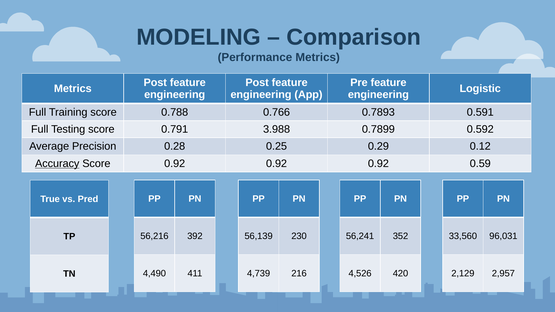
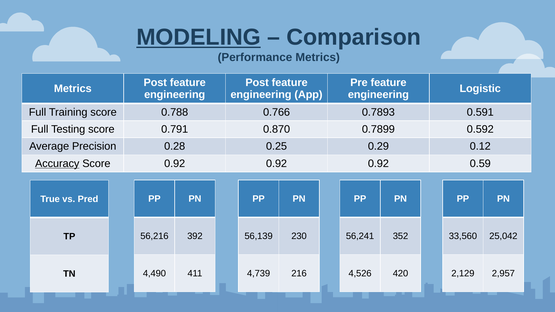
MODELING underline: none -> present
3.988: 3.988 -> 0.870
96,031: 96,031 -> 25,042
